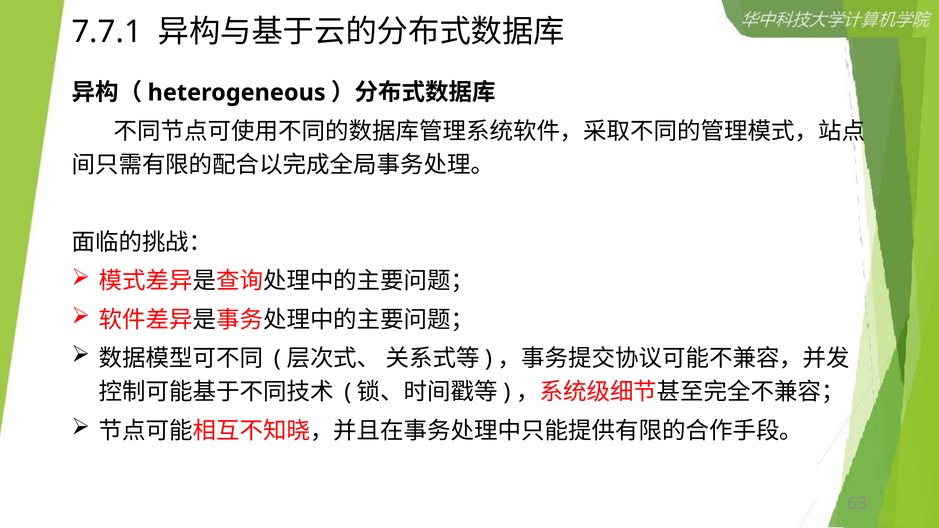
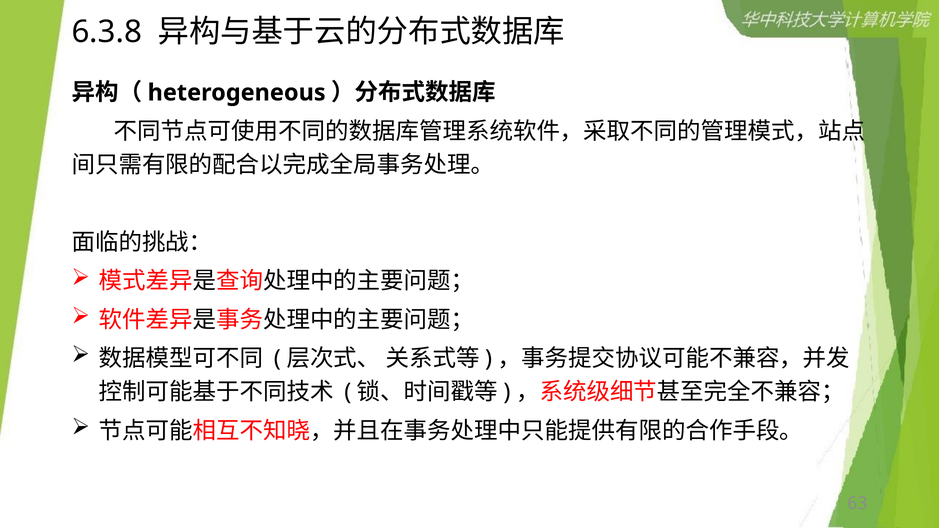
7.7.1: 7.7.1 -> 6.3.8
